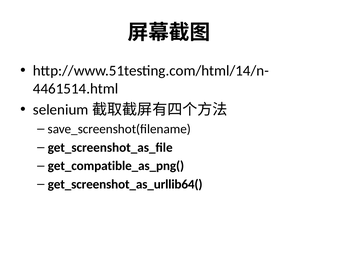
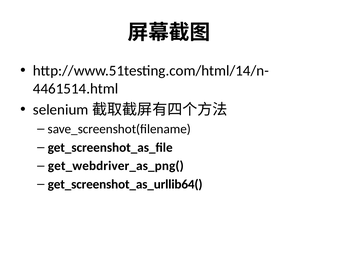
get_compatible_as_png(: get_compatible_as_png( -> get_webdriver_as_png(
